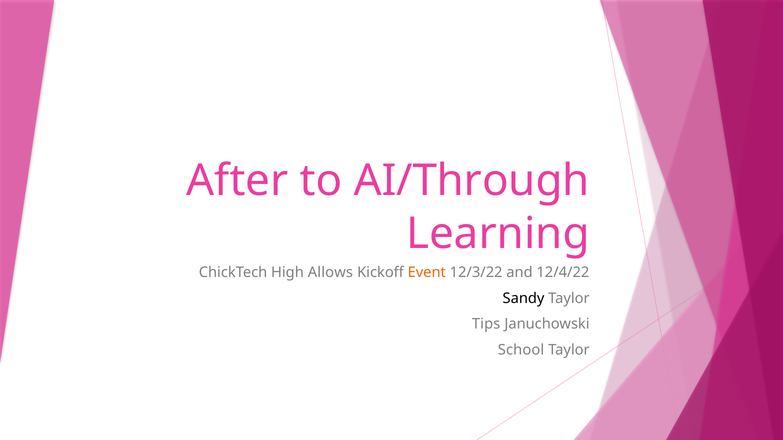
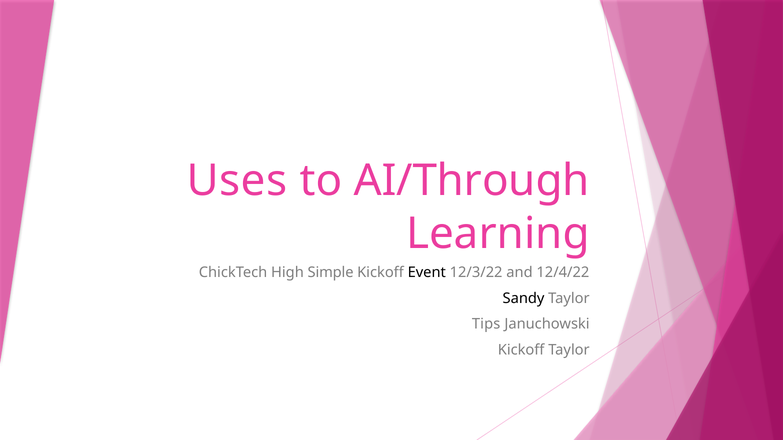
After: After -> Uses
Allows: Allows -> Simple
Event colour: orange -> black
School at (521, 350): School -> Kickoff
